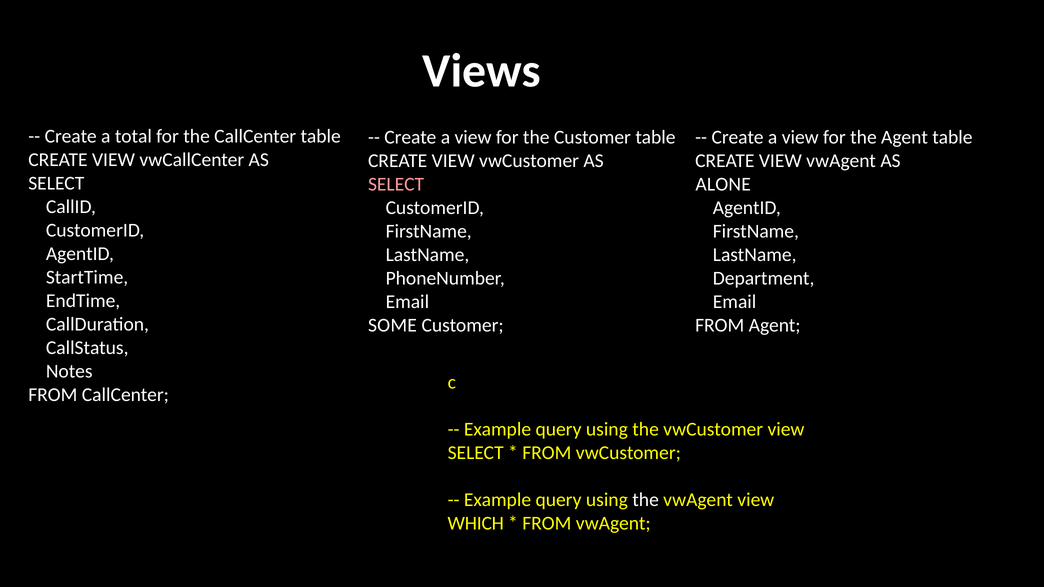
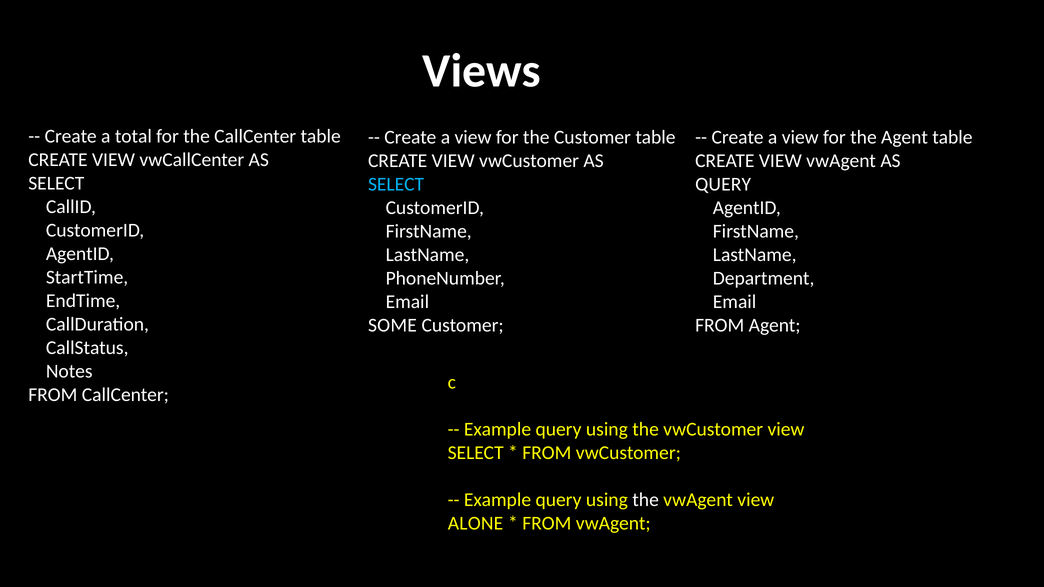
SELECT at (396, 184) colour: pink -> light blue
ALONE at (723, 184): ALONE -> QUERY
WHICH: WHICH -> ALONE
